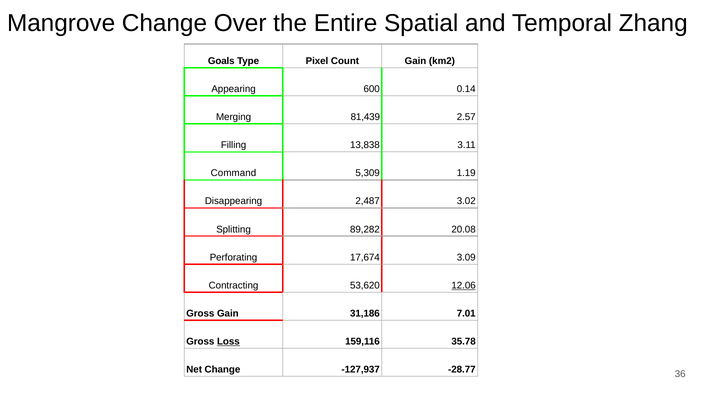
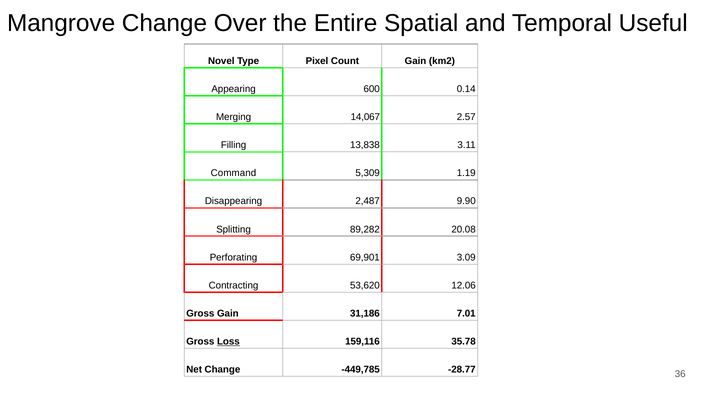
Zhang: Zhang -> Useful
Goals: Goals -> Novel
81,439: 81,439 -> 14,067
3.02: 3.02 -> 9.90
17,674: 17,674 -> 69,901
12.06 underline: present -> none
-127,937: -127,937 -> -449,785
